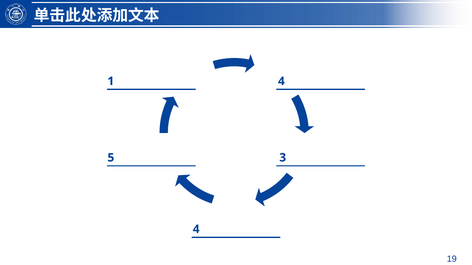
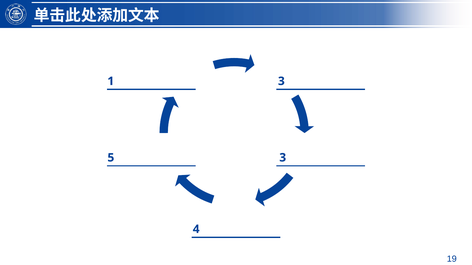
1 4: 4 -> 3
